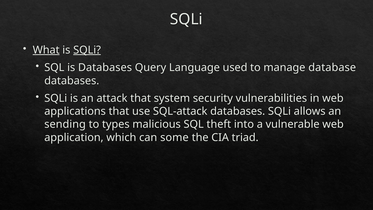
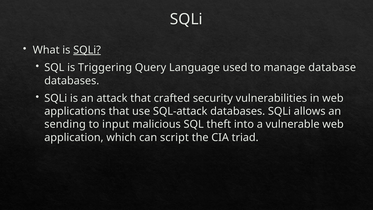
What underline: present -> none
is Databases: Databases -> Triggering
system: system -> crafted
types: types -> input
some: some -> script
